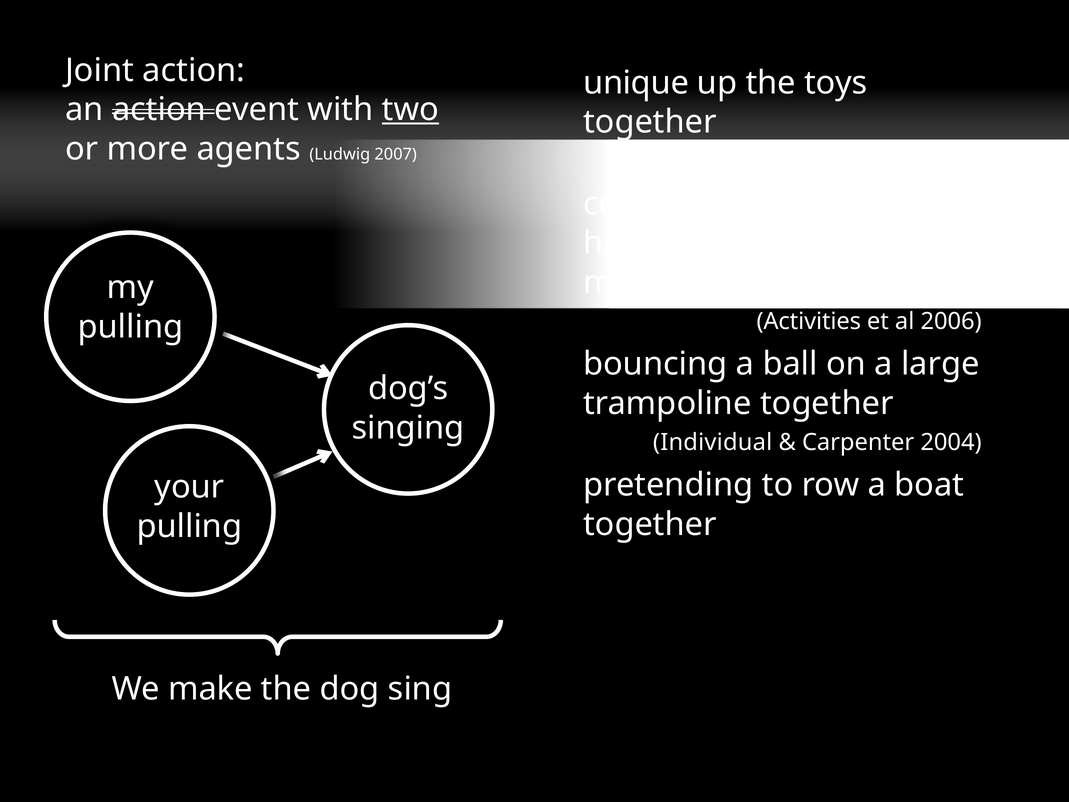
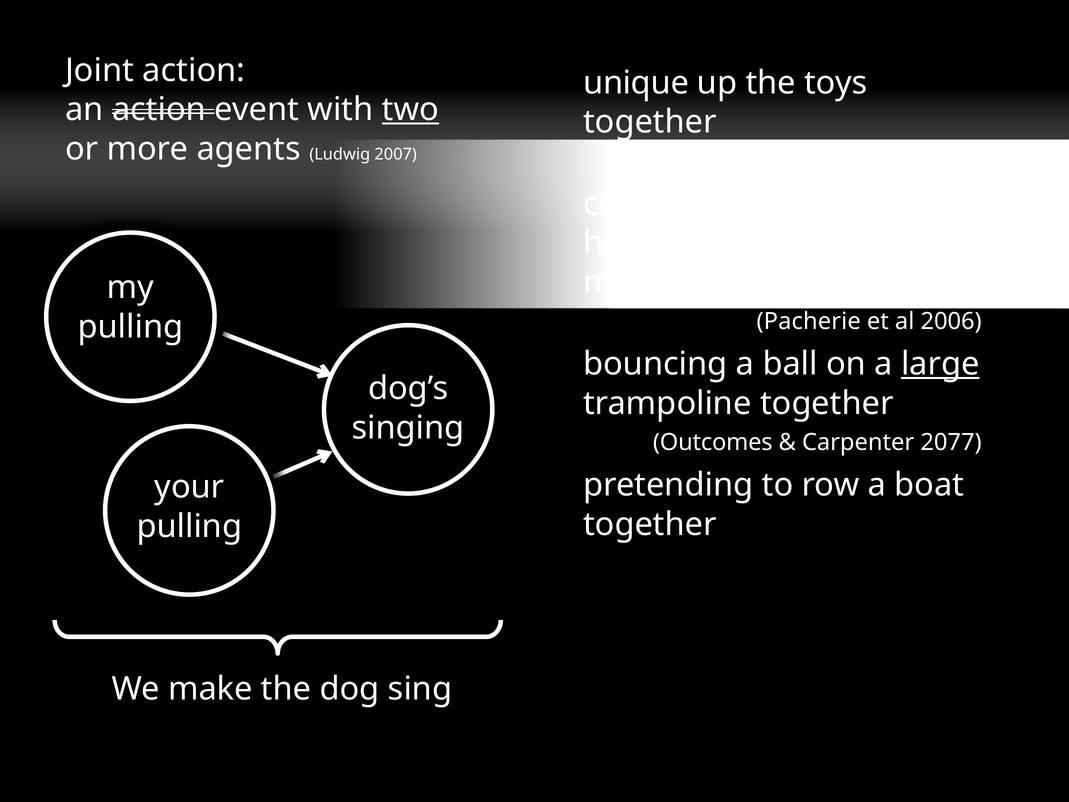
Activities: Activities -> Pacherie
large underline: none -> present
Individual: Individual -> Outcomes
2004: 2004 -> 2077
